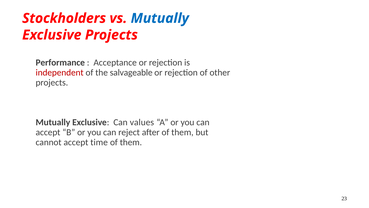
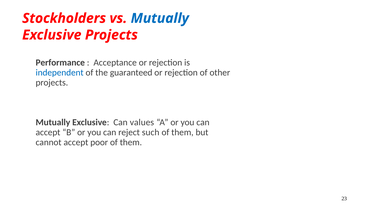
independent colour: red -> blue
salvageable: salvageable -> guaranteed
after: after -> such
time: time -> poor
